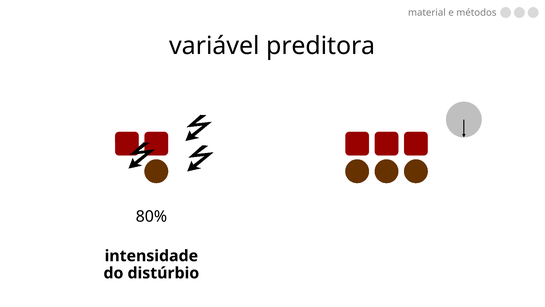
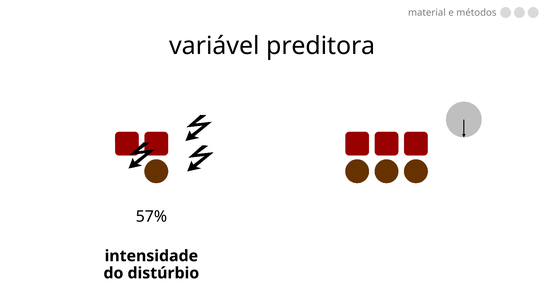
80%: 80% -> 57%
